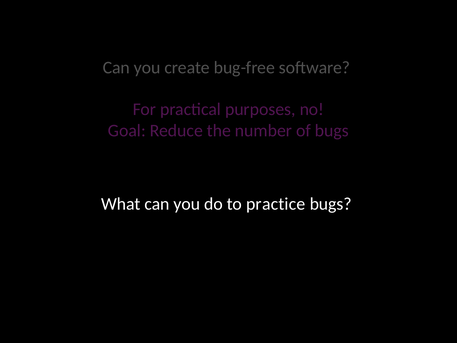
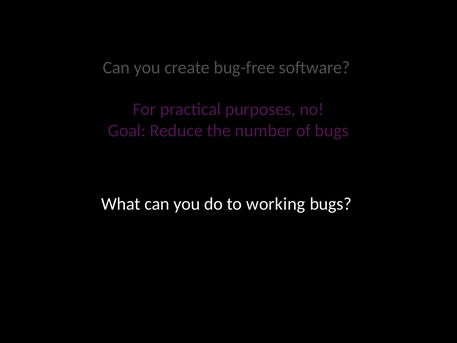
practice: practice -> working
